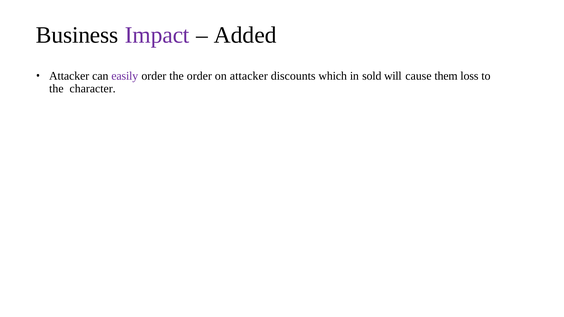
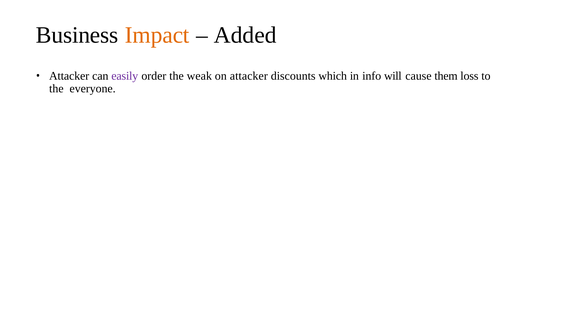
Impact colour: purple -> orange
the order: order -> weak
sold: sold -> info
character: character -> everyone
